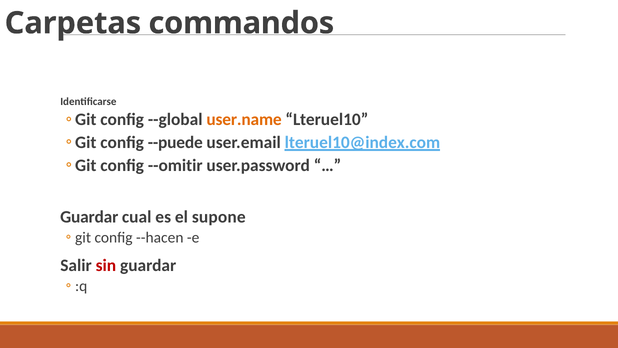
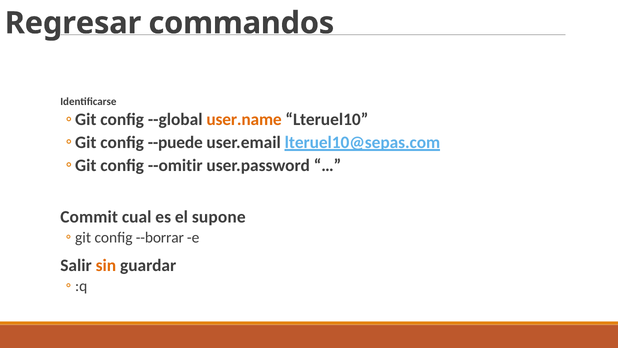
Carpetas: Carpetas -> Regresar
lteruel10@index.com: lteruel10@index.com -> lteruel10@sepas.com
Guardar at (89, 217): Guardar -> Commit
--hacen: --hacen -> --borrar
sin colour: red -> orange
